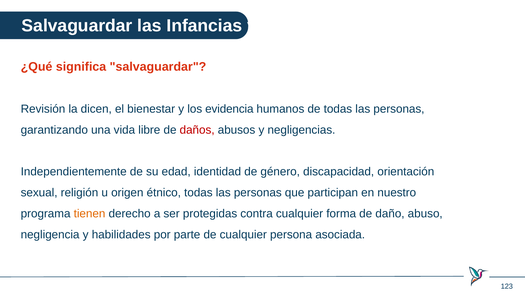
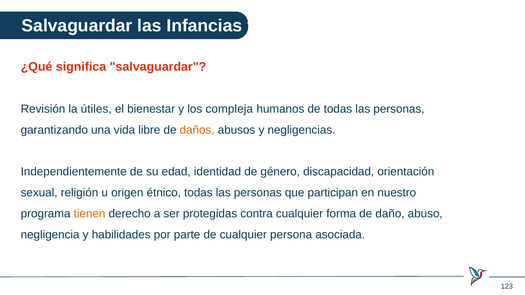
dicen: dicen -> útiles
evidencia: evidencia -> compleja
daños colour: red -> orange
